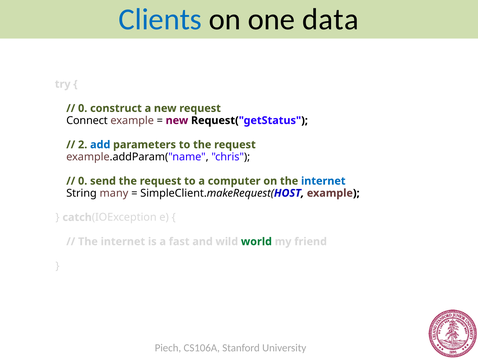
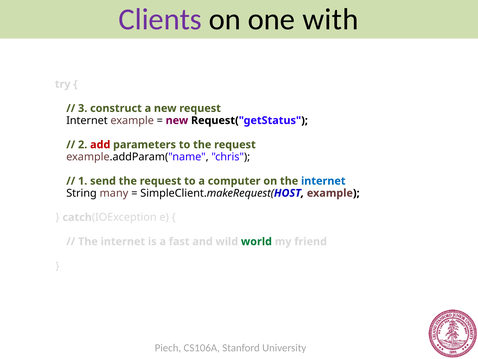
Clients colour: blue -> purple
data: data -> with
0 at (83, 108): 0 -> 3
Connect at (87, 120): Connect -> Internet
add colour: blue -> red
0 at (83, 181): 0 -> 1
